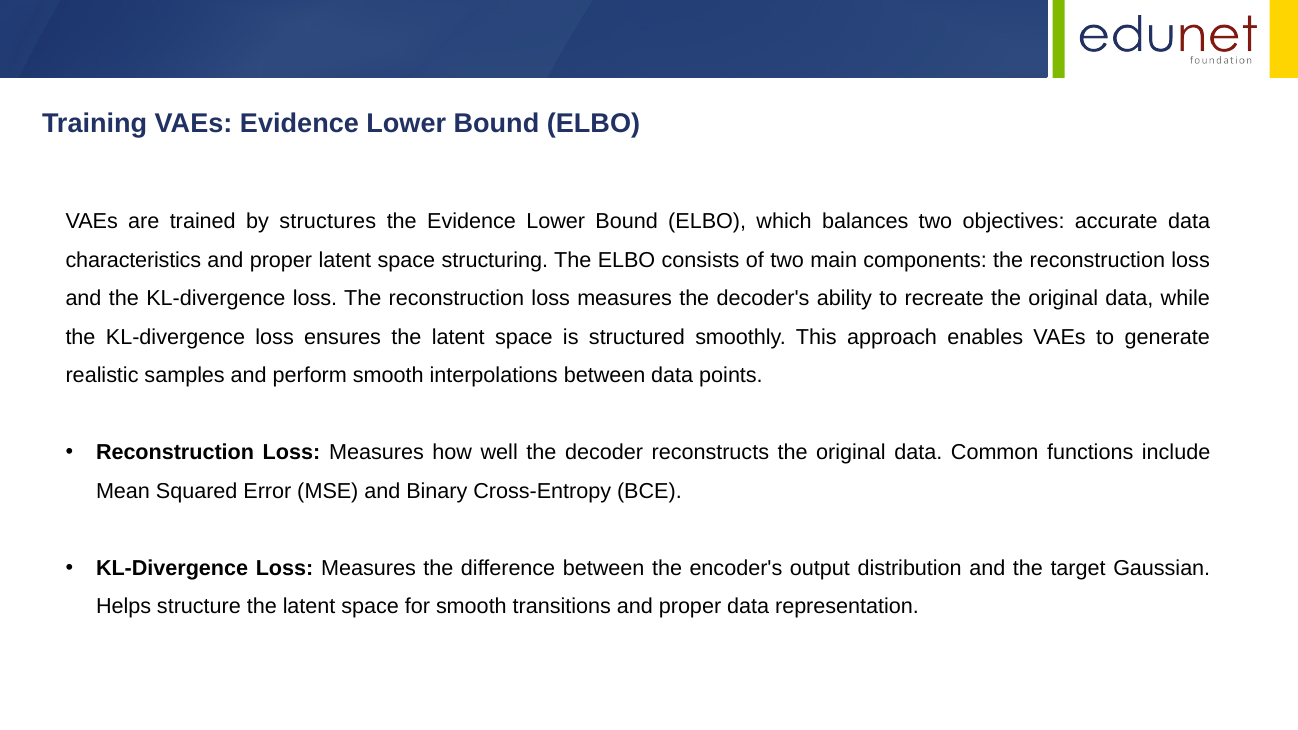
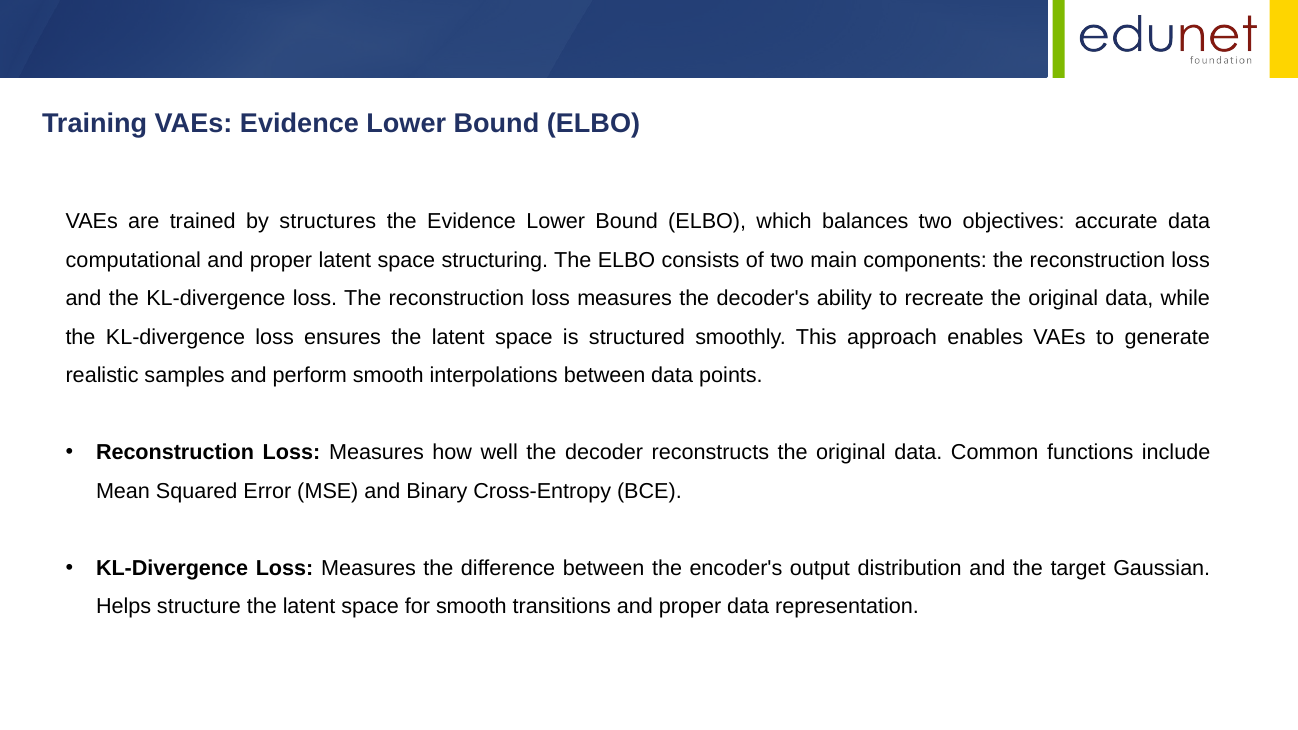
characteristics: characteristics -> computational
